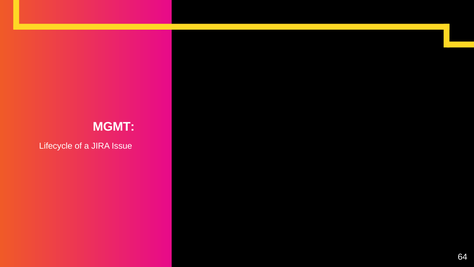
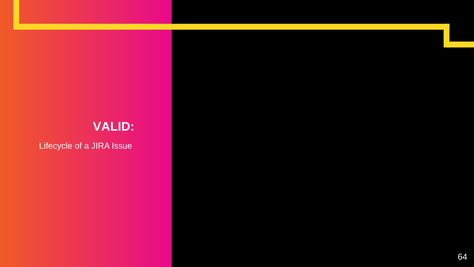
MGMT: MGMT -> VALID
